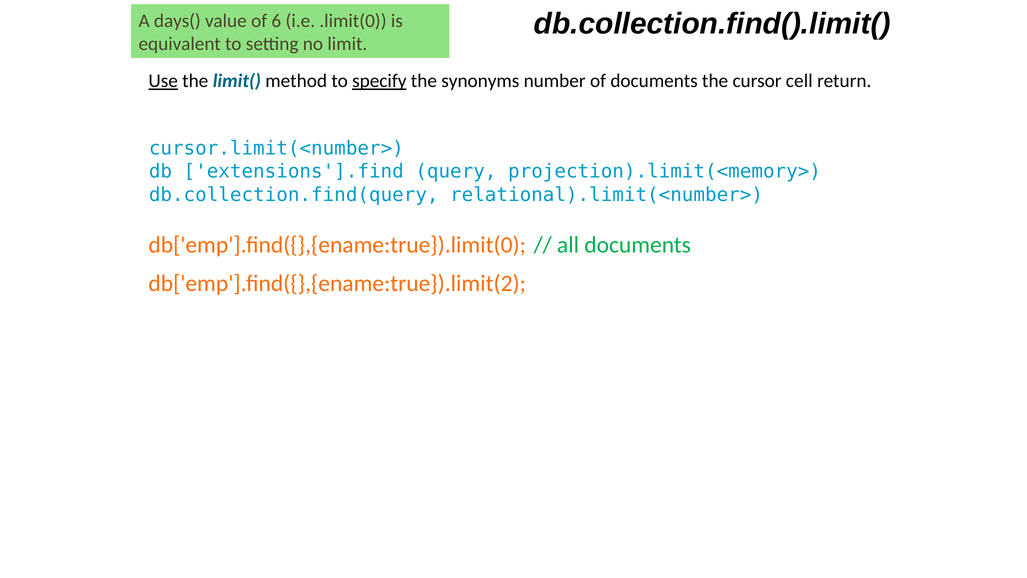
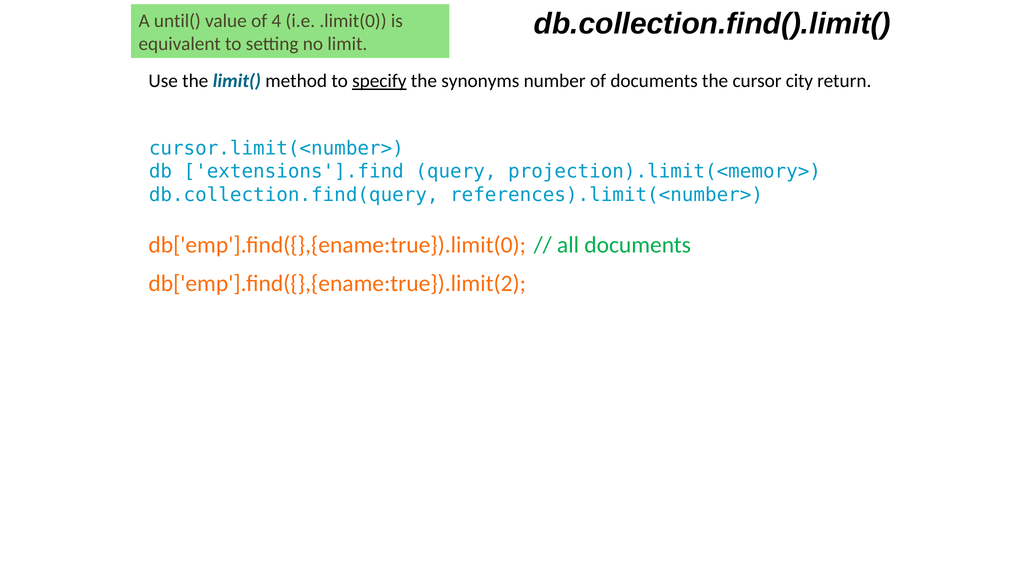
days(: days( -> until(
6: 6 -> 4
Use underline: present -> none
cell: cell -> city
relational).limit(<number>: relational).limit(<number> -> references).limit(<number>
